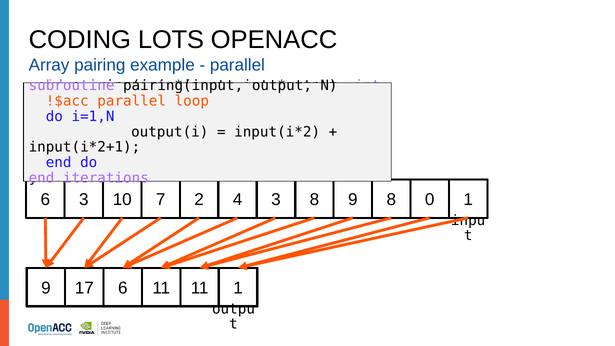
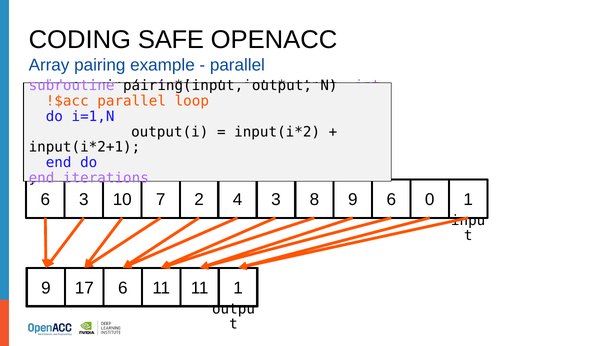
LOTS: LOTS -> SAFE
9 8: 8 -> 6
